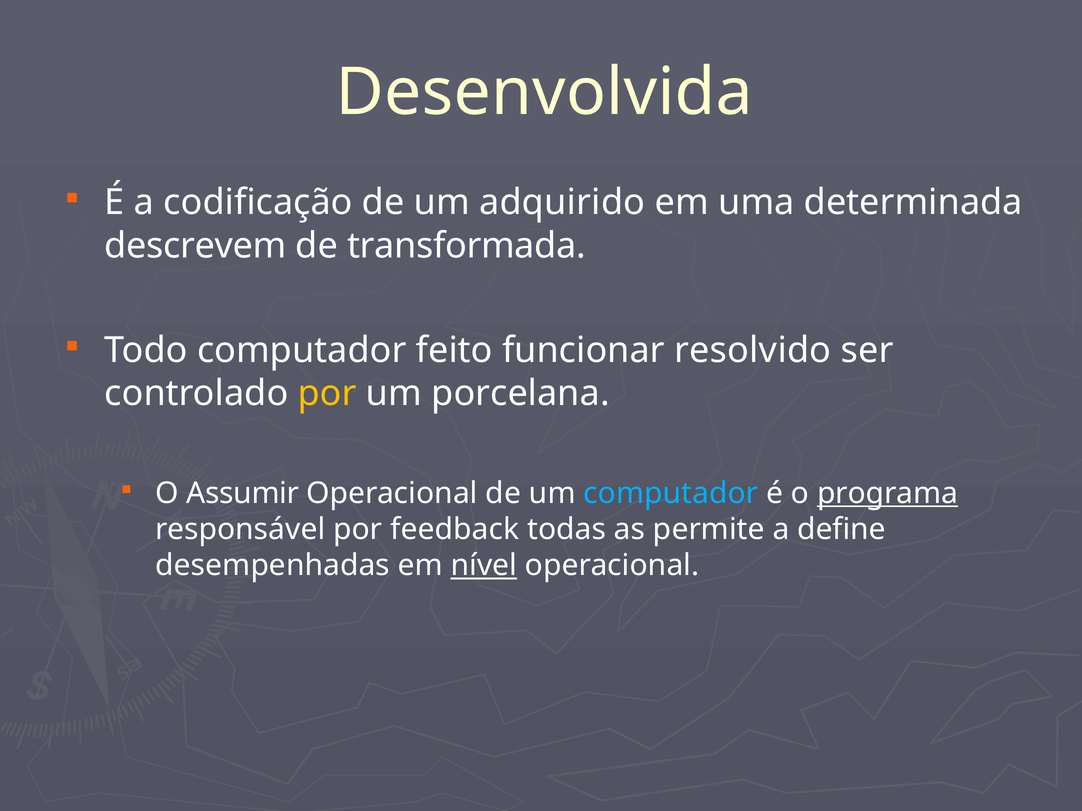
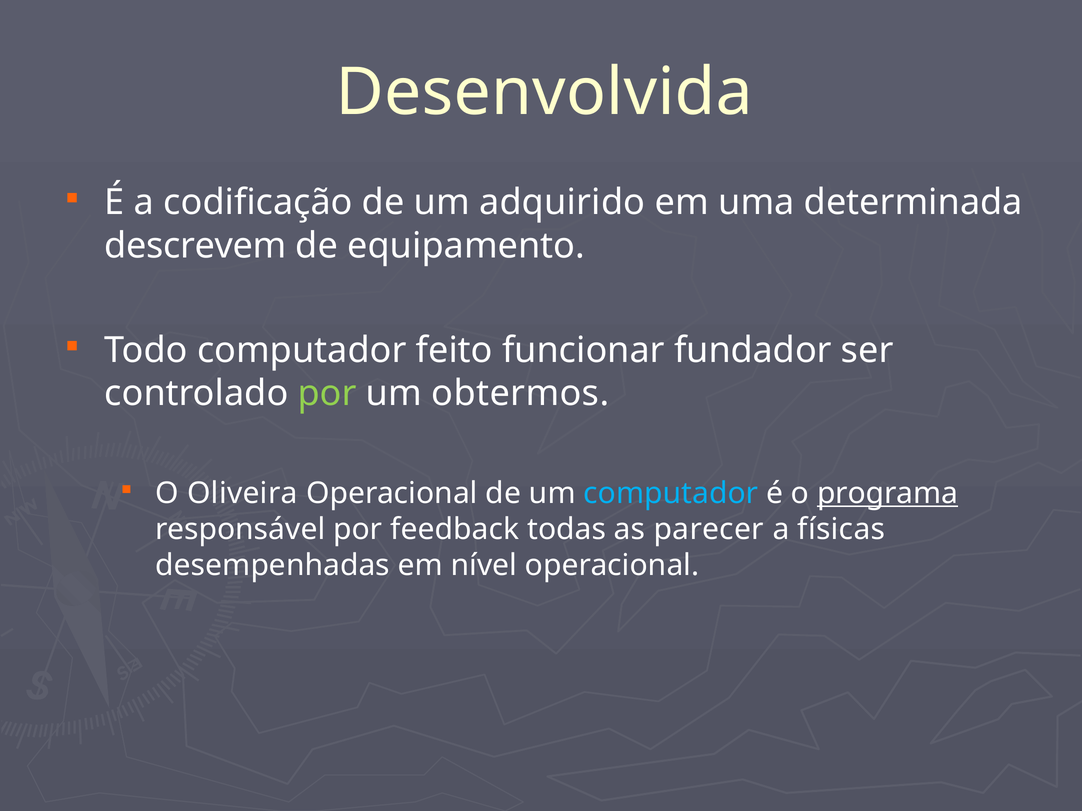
transformada: transformada -> equipamento
resolvido: resolvido -> fundador
por at (327, 394) colour: yellow -> light green
porcelana: porcelana -> obtermos
Assumir: Assumir -> Oliveira
permite: permite -> parecer
define: define -> físicas
nível underline: present -> none
